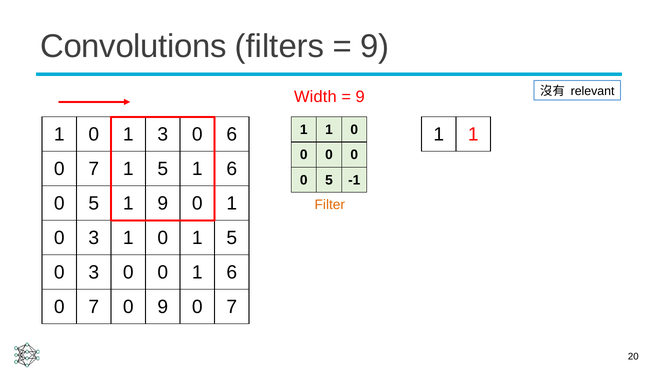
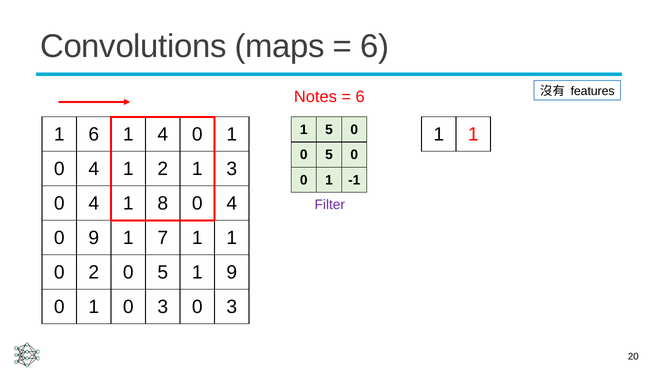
filters: filters -> maps
9 at (375, 46): 9 -> 6
Width: Width -> Notes
9 at (360, 97): 9 -> 6
relevant: relevant -> features
1 at (329, 130): 1 -> 5
0 at (94, 134): 0 -> 6
1 3: 3 -> 4
6 at (232, 134): 6 -> 1
0 at (329, 155): 0 -> 5
7 at (94, 169): 7 -> 4
5 at (163, 169): 5 -> 2
6 at (232, 169): 6 -> 3
5 at (329, 180): 5 -> 1
5 at (94, 203): 5 -> 4
1 9: 9 -> 8
1 at (232, 203): 1 -> 4
Filter colour: orange -> purple
3 at (94, 238): 3 -> 9
0 at (163, 238): 0 -> 7
5 at (232, 238): 5 -> 1
3 at (94, 272): 3 -> 2
0 at (163, 272): 0 -> 5
6 at (232, 272): 6 -> 9
7 at (94, 307): 7 -> 1
9 at (163, 307): 9 -> 3
7 at (232, 307): 7 -> 3
